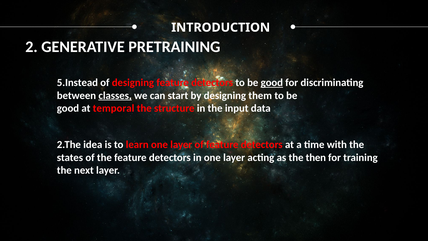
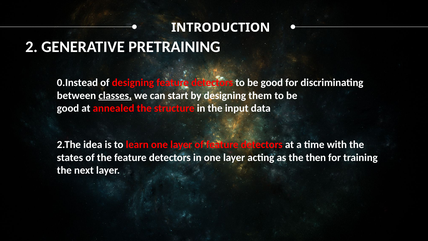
5.Instead: 5.Instead -> 0.Instead
good at (272, 83) underline: present -> none
temporal: temporal -> annealed
